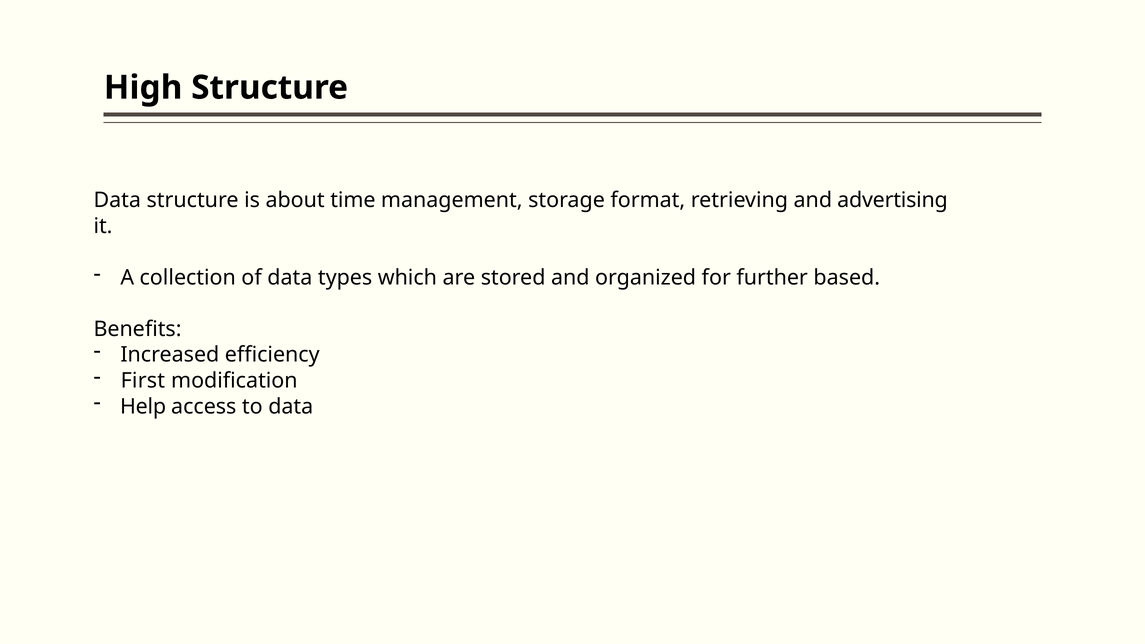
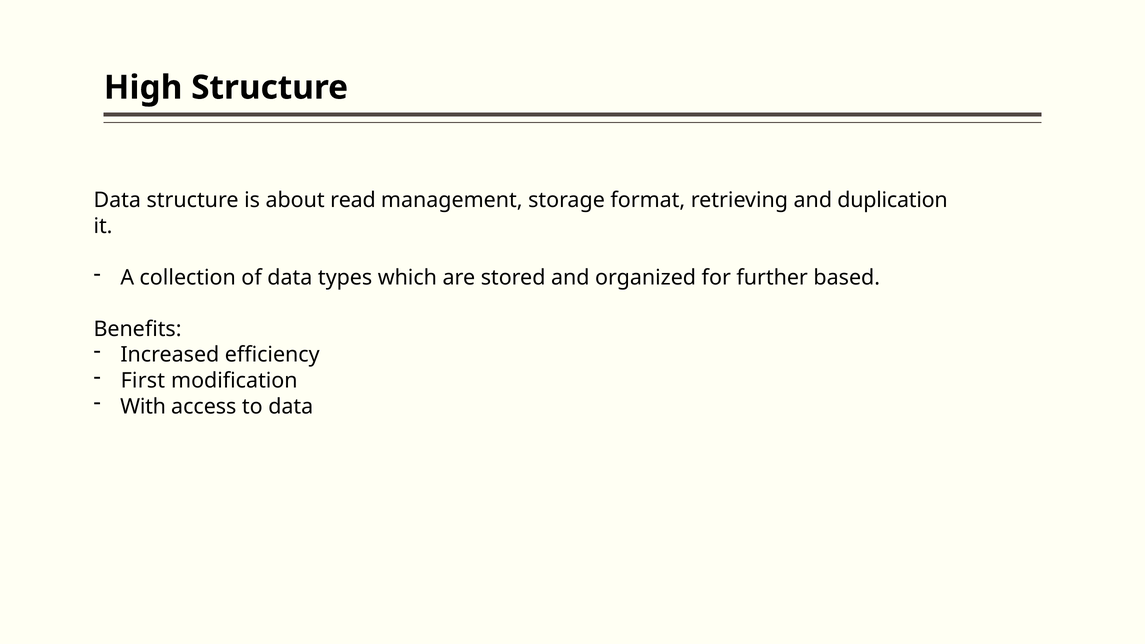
time: time -> read
advertising: advertising -> duplication
Help: Help -> With
